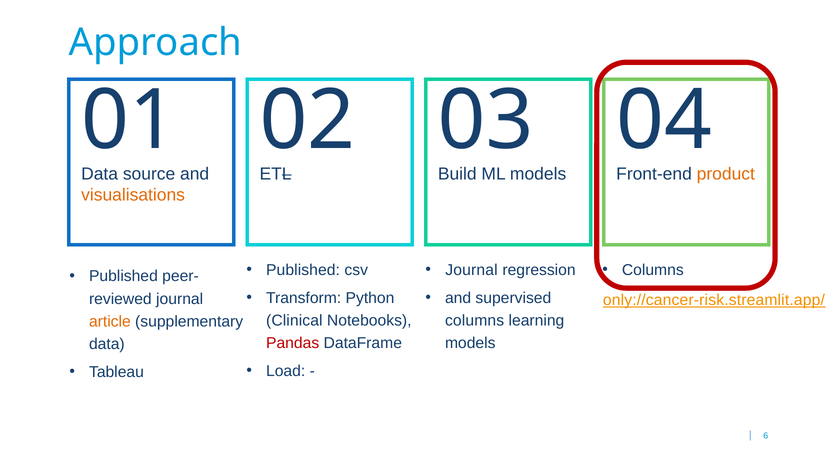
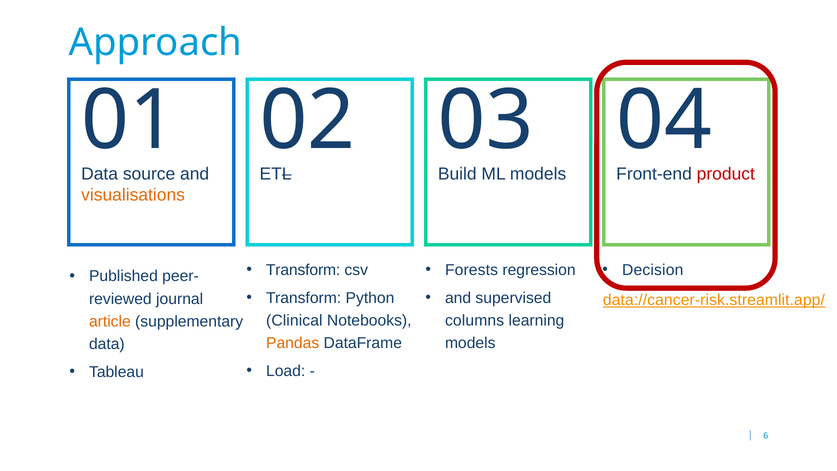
product colour: orange -> red
Published at (303, 270): Published -> Transform
Journal at (471, 270): Journal -> Forests
Columns at (653, 270): Columns -> Decision
only://cancer-risk.streamlit.app/: only://cancer-risk.streamlit.app/ -> data://cancer-risk.streamlit.app/
Pandas colour: red -> orange
